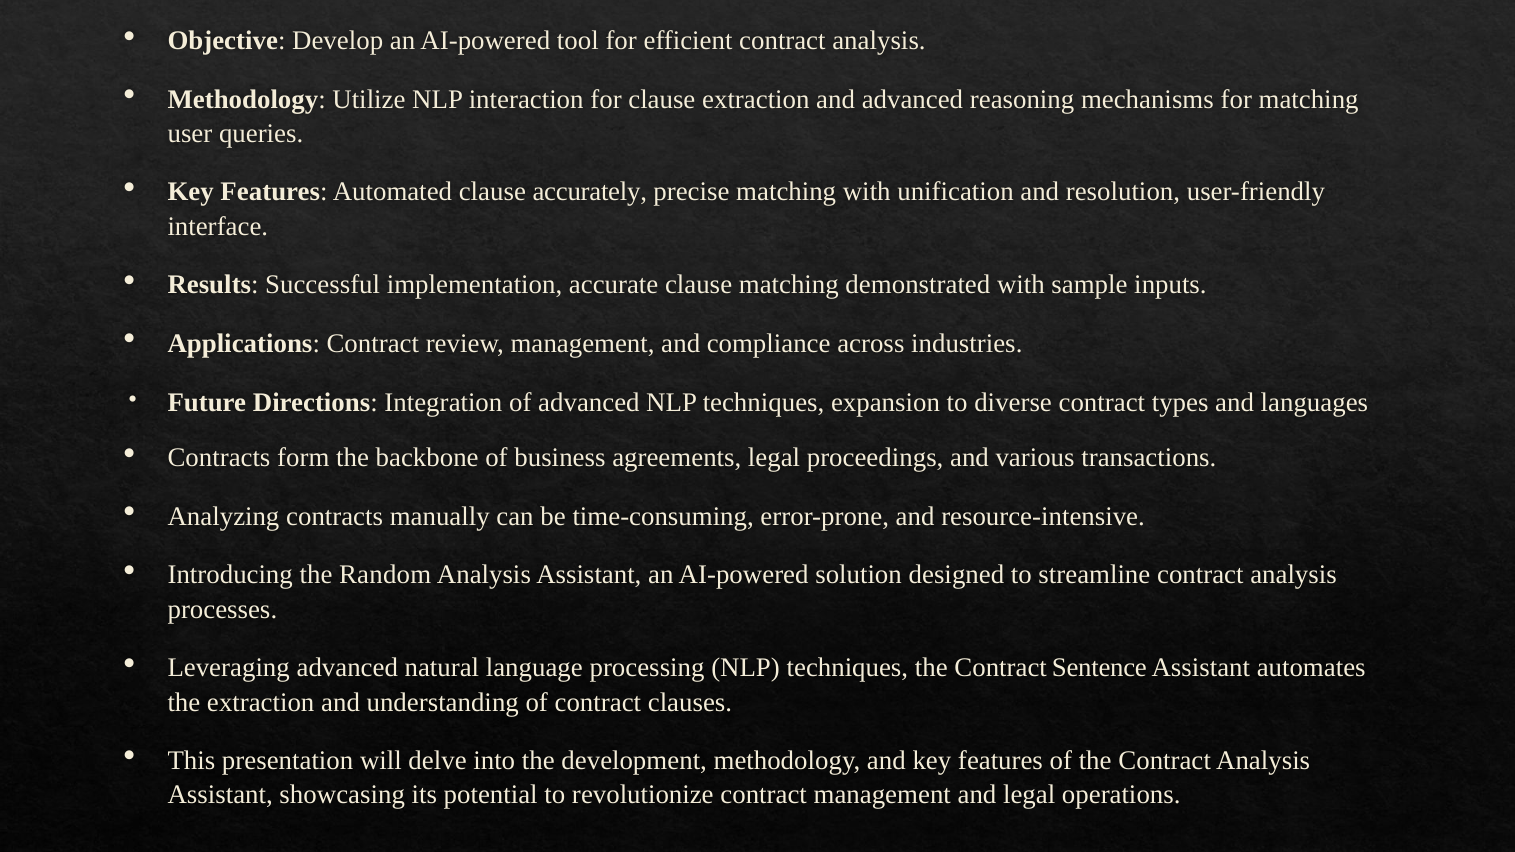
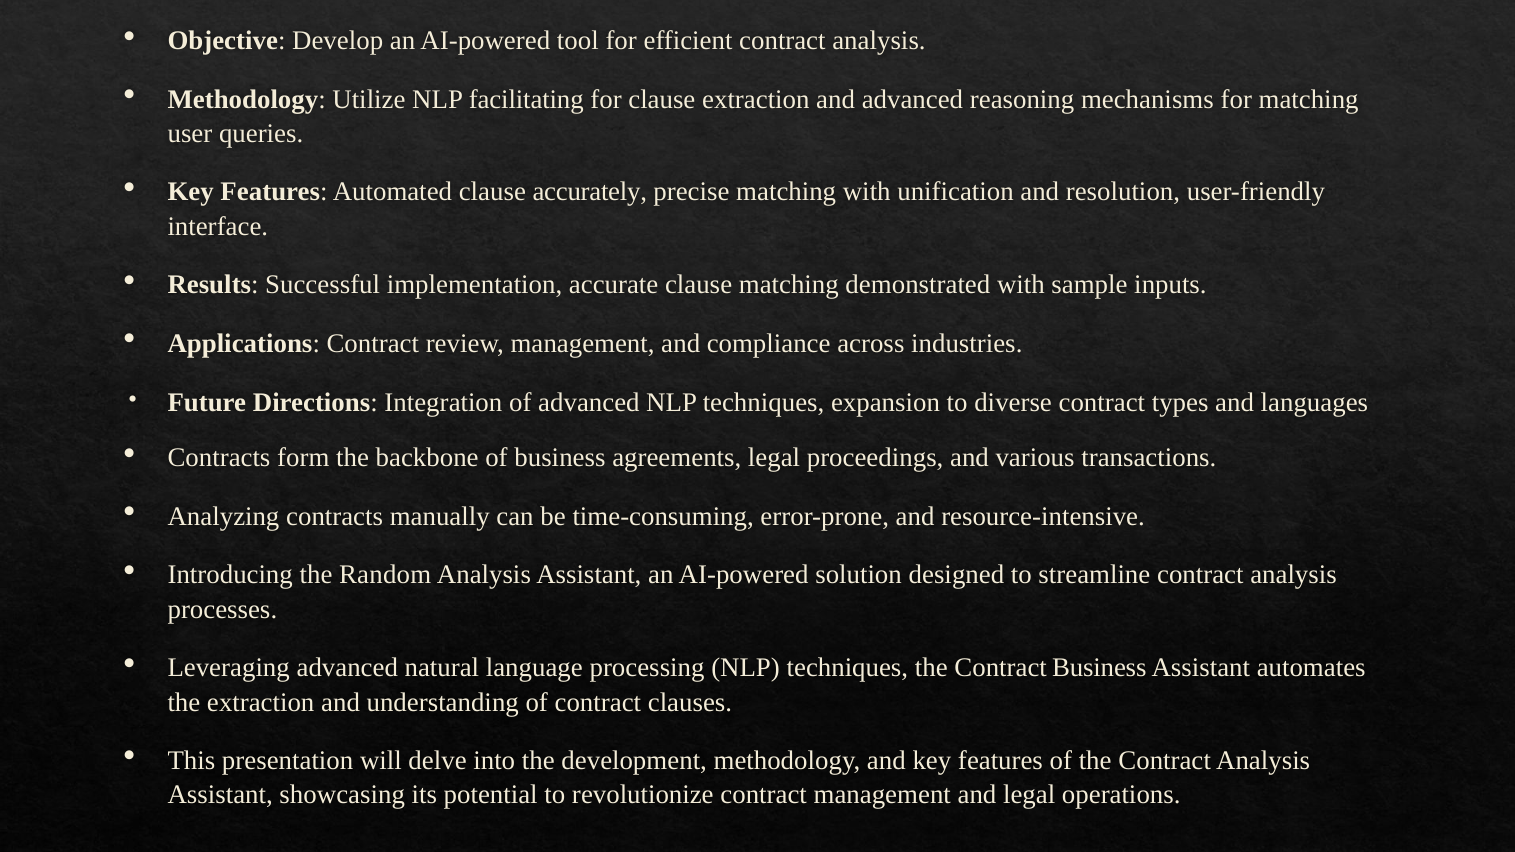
interaction: interaction -> facilitating
Contract Sentence: Sentence -> Business
